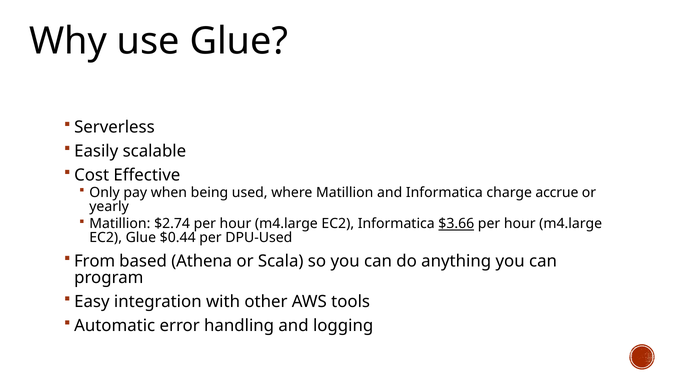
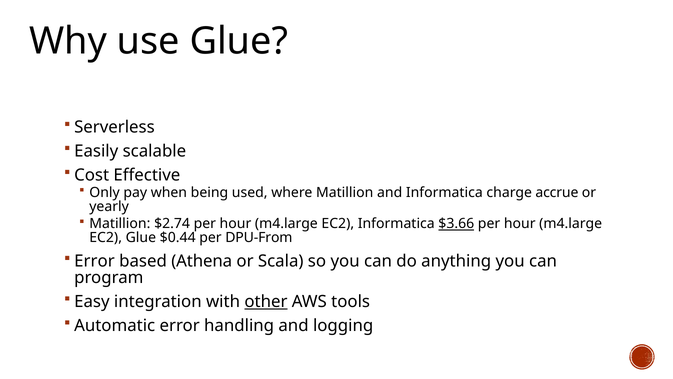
DPU-Used: DPU-Used -> DPU-From
From at (95, 261): From -> Error
other underline: none -> present
